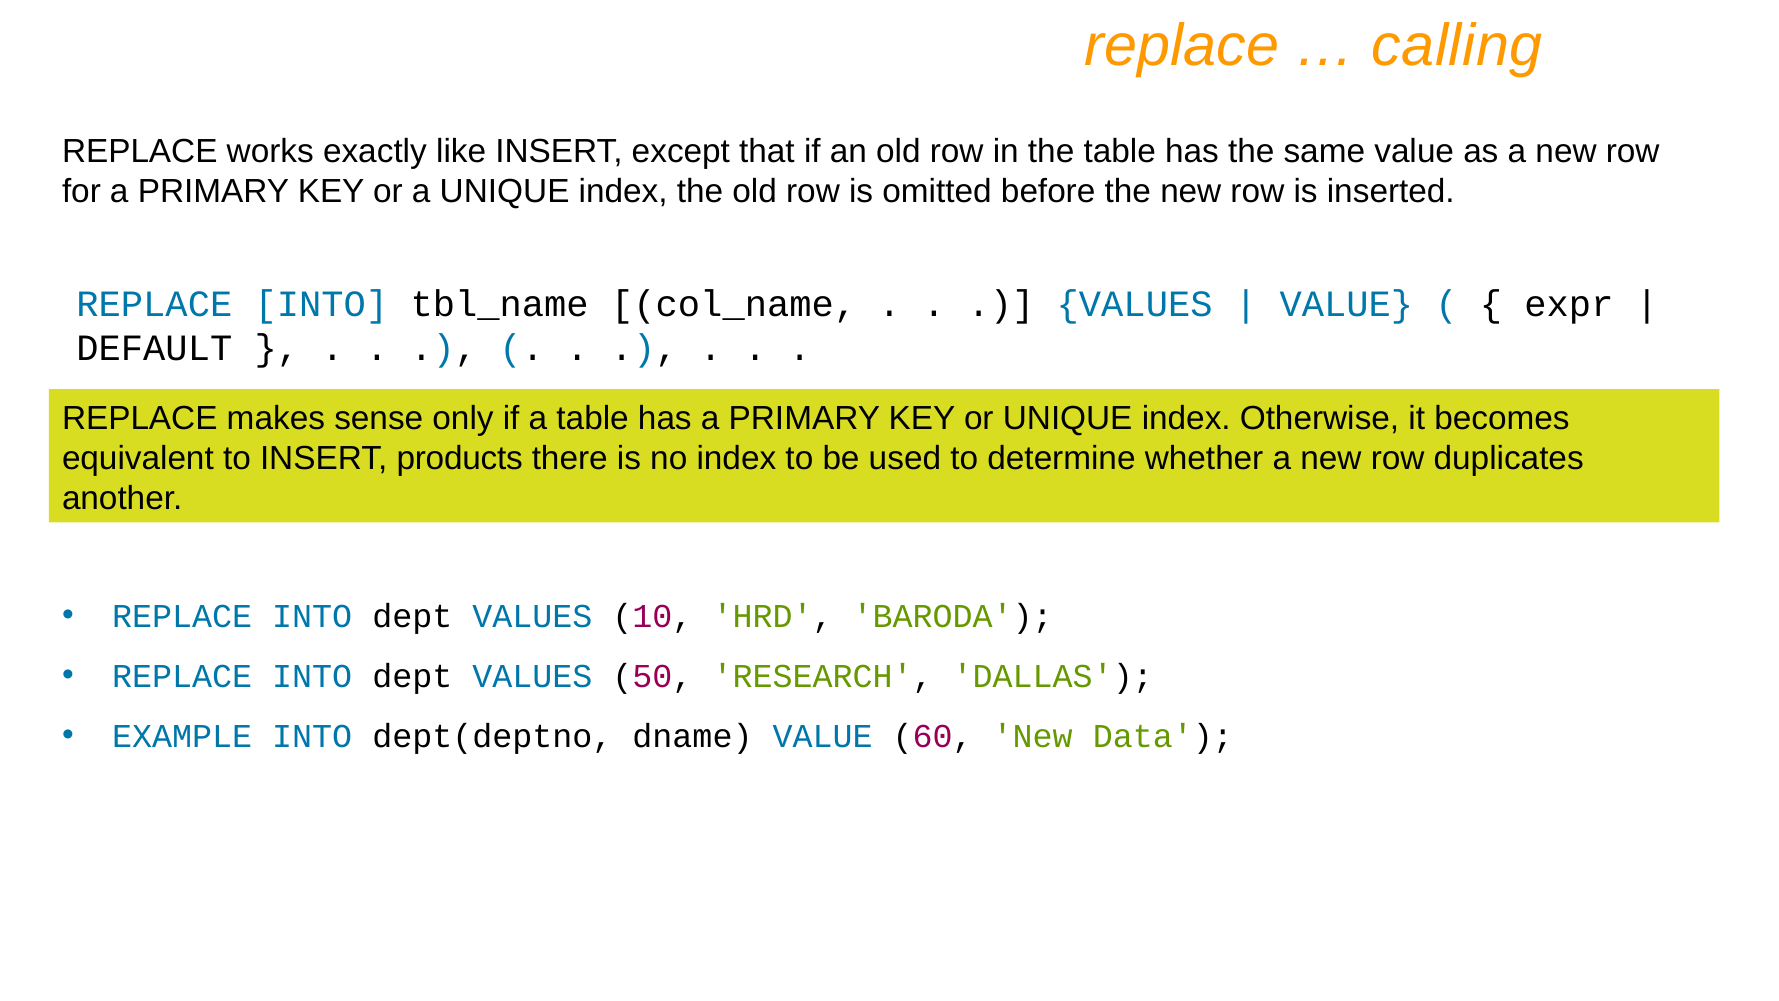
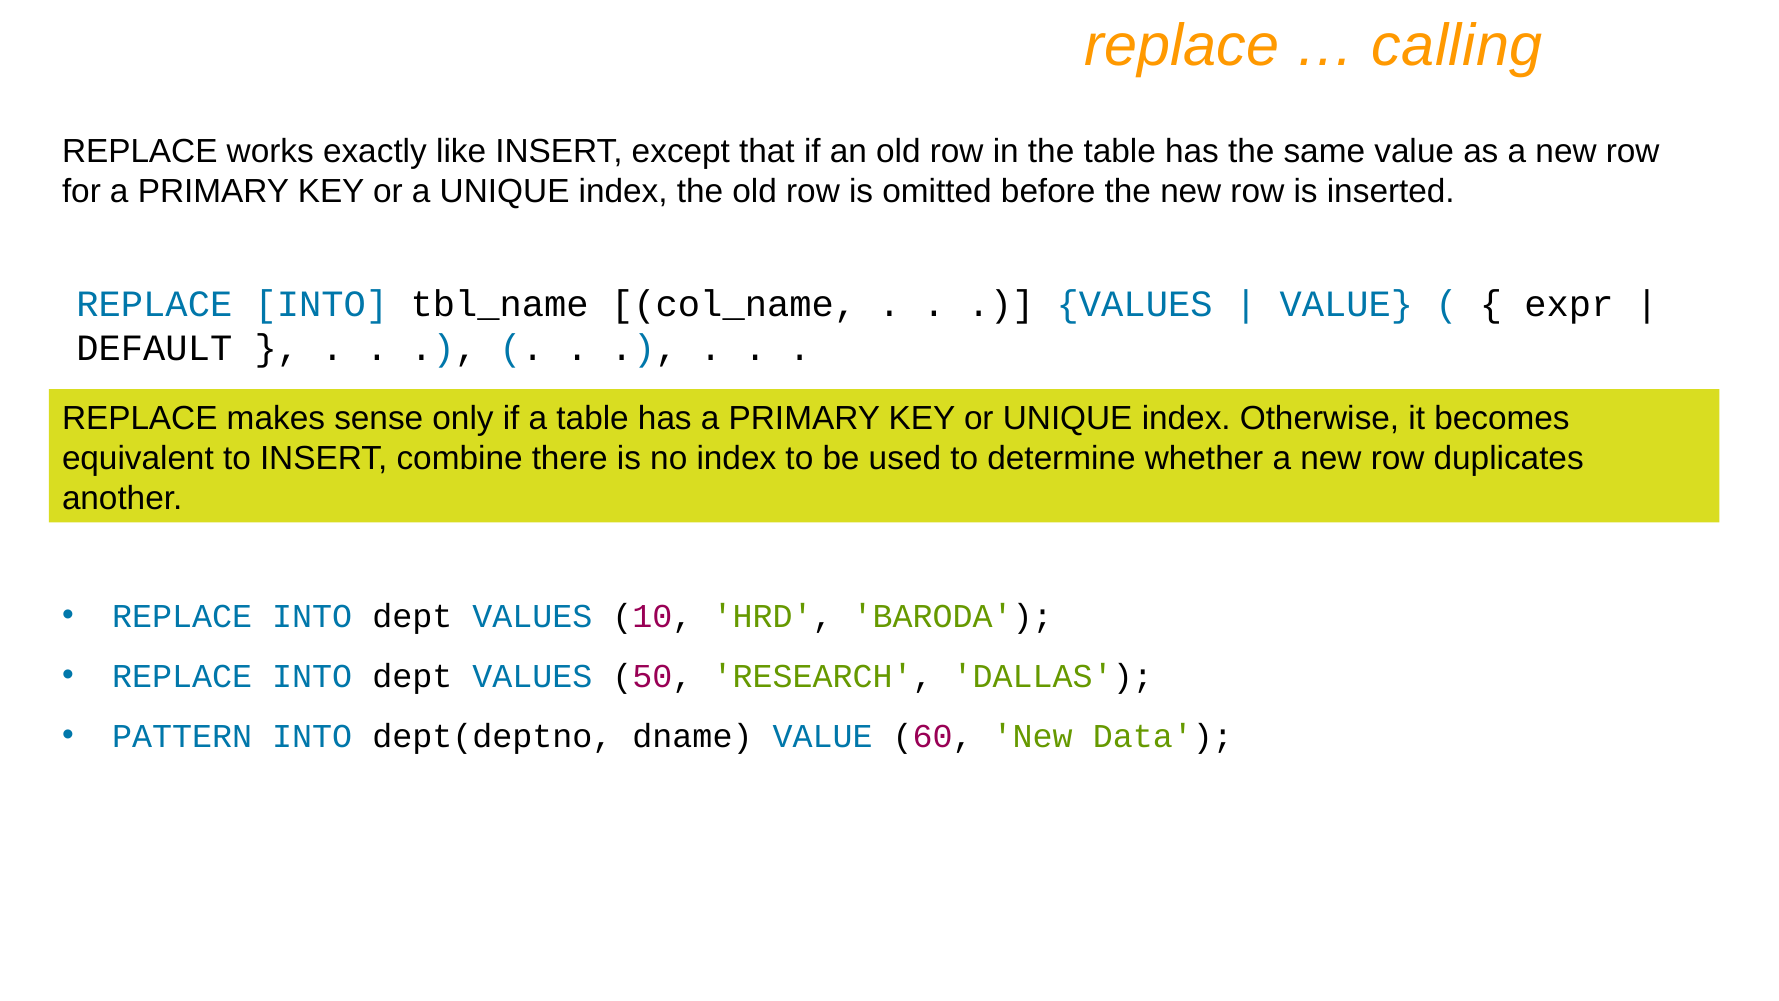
products: products -> combine
EXAMPLE: EXAMPLE -> PATTERN
